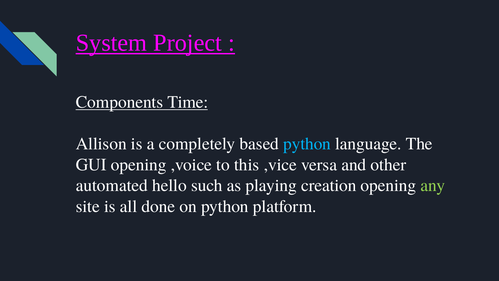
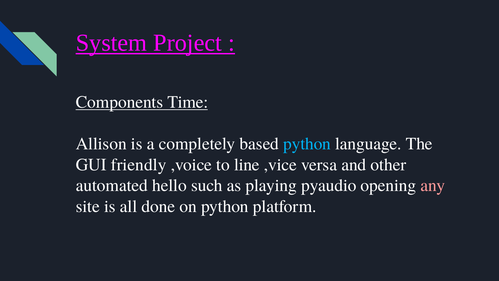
GUI opening: opening -> friendly
this: this -> line
creation: creation -> pyaudio
any colour: light green -> pink
